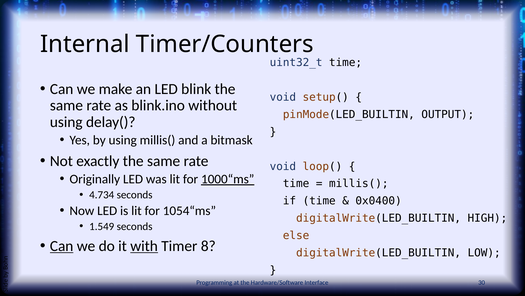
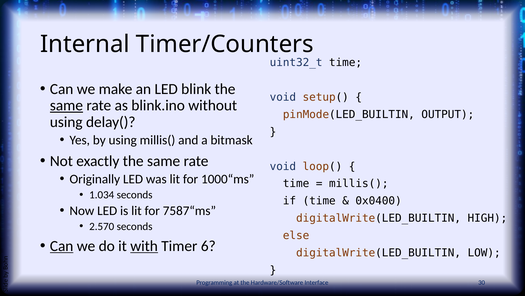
same at (66, 105) underline: none -> present
1000“ms underline: present -> none
4.734: 4.734 -> 1.034
1054“ms: 1054“ms -> 7587“ms
1.549: 1.549 -> 2.570
8: 8 -> 6
